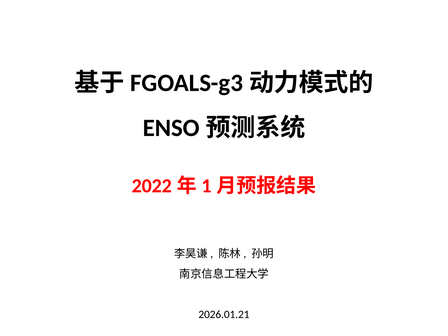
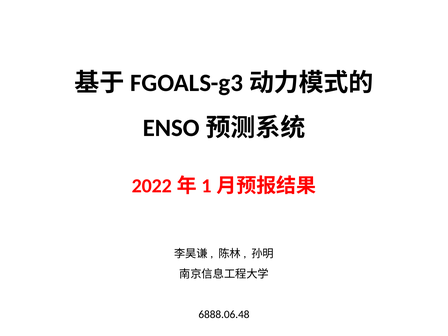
2026.01.21: 2026.01.21 -> 6888.06.48
